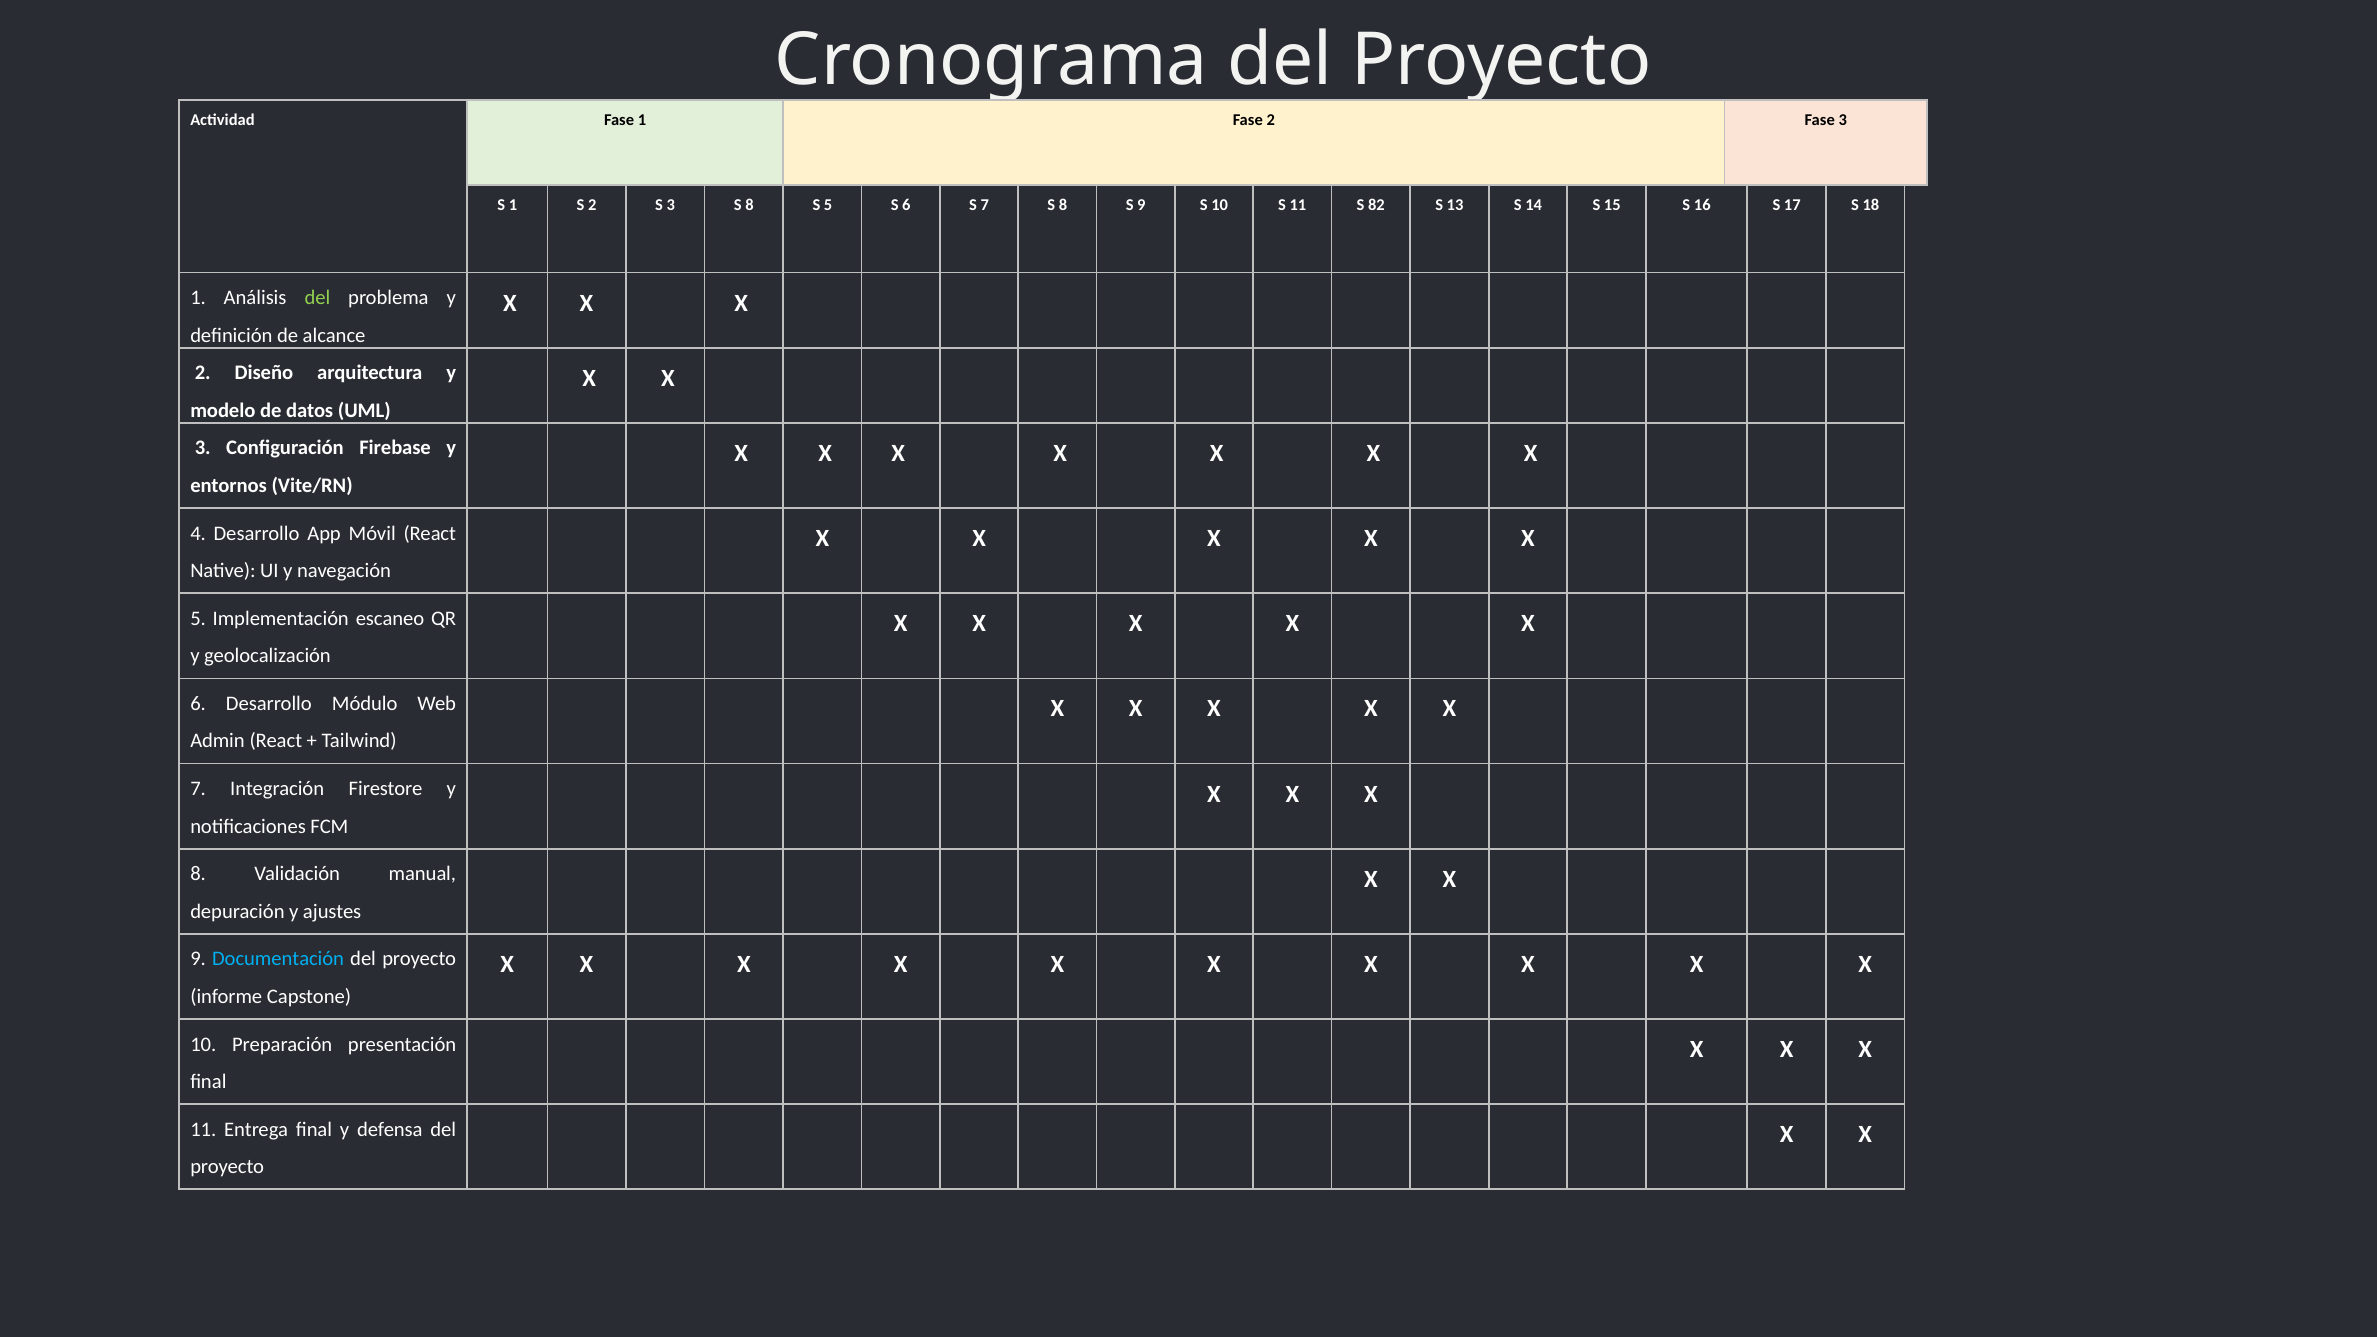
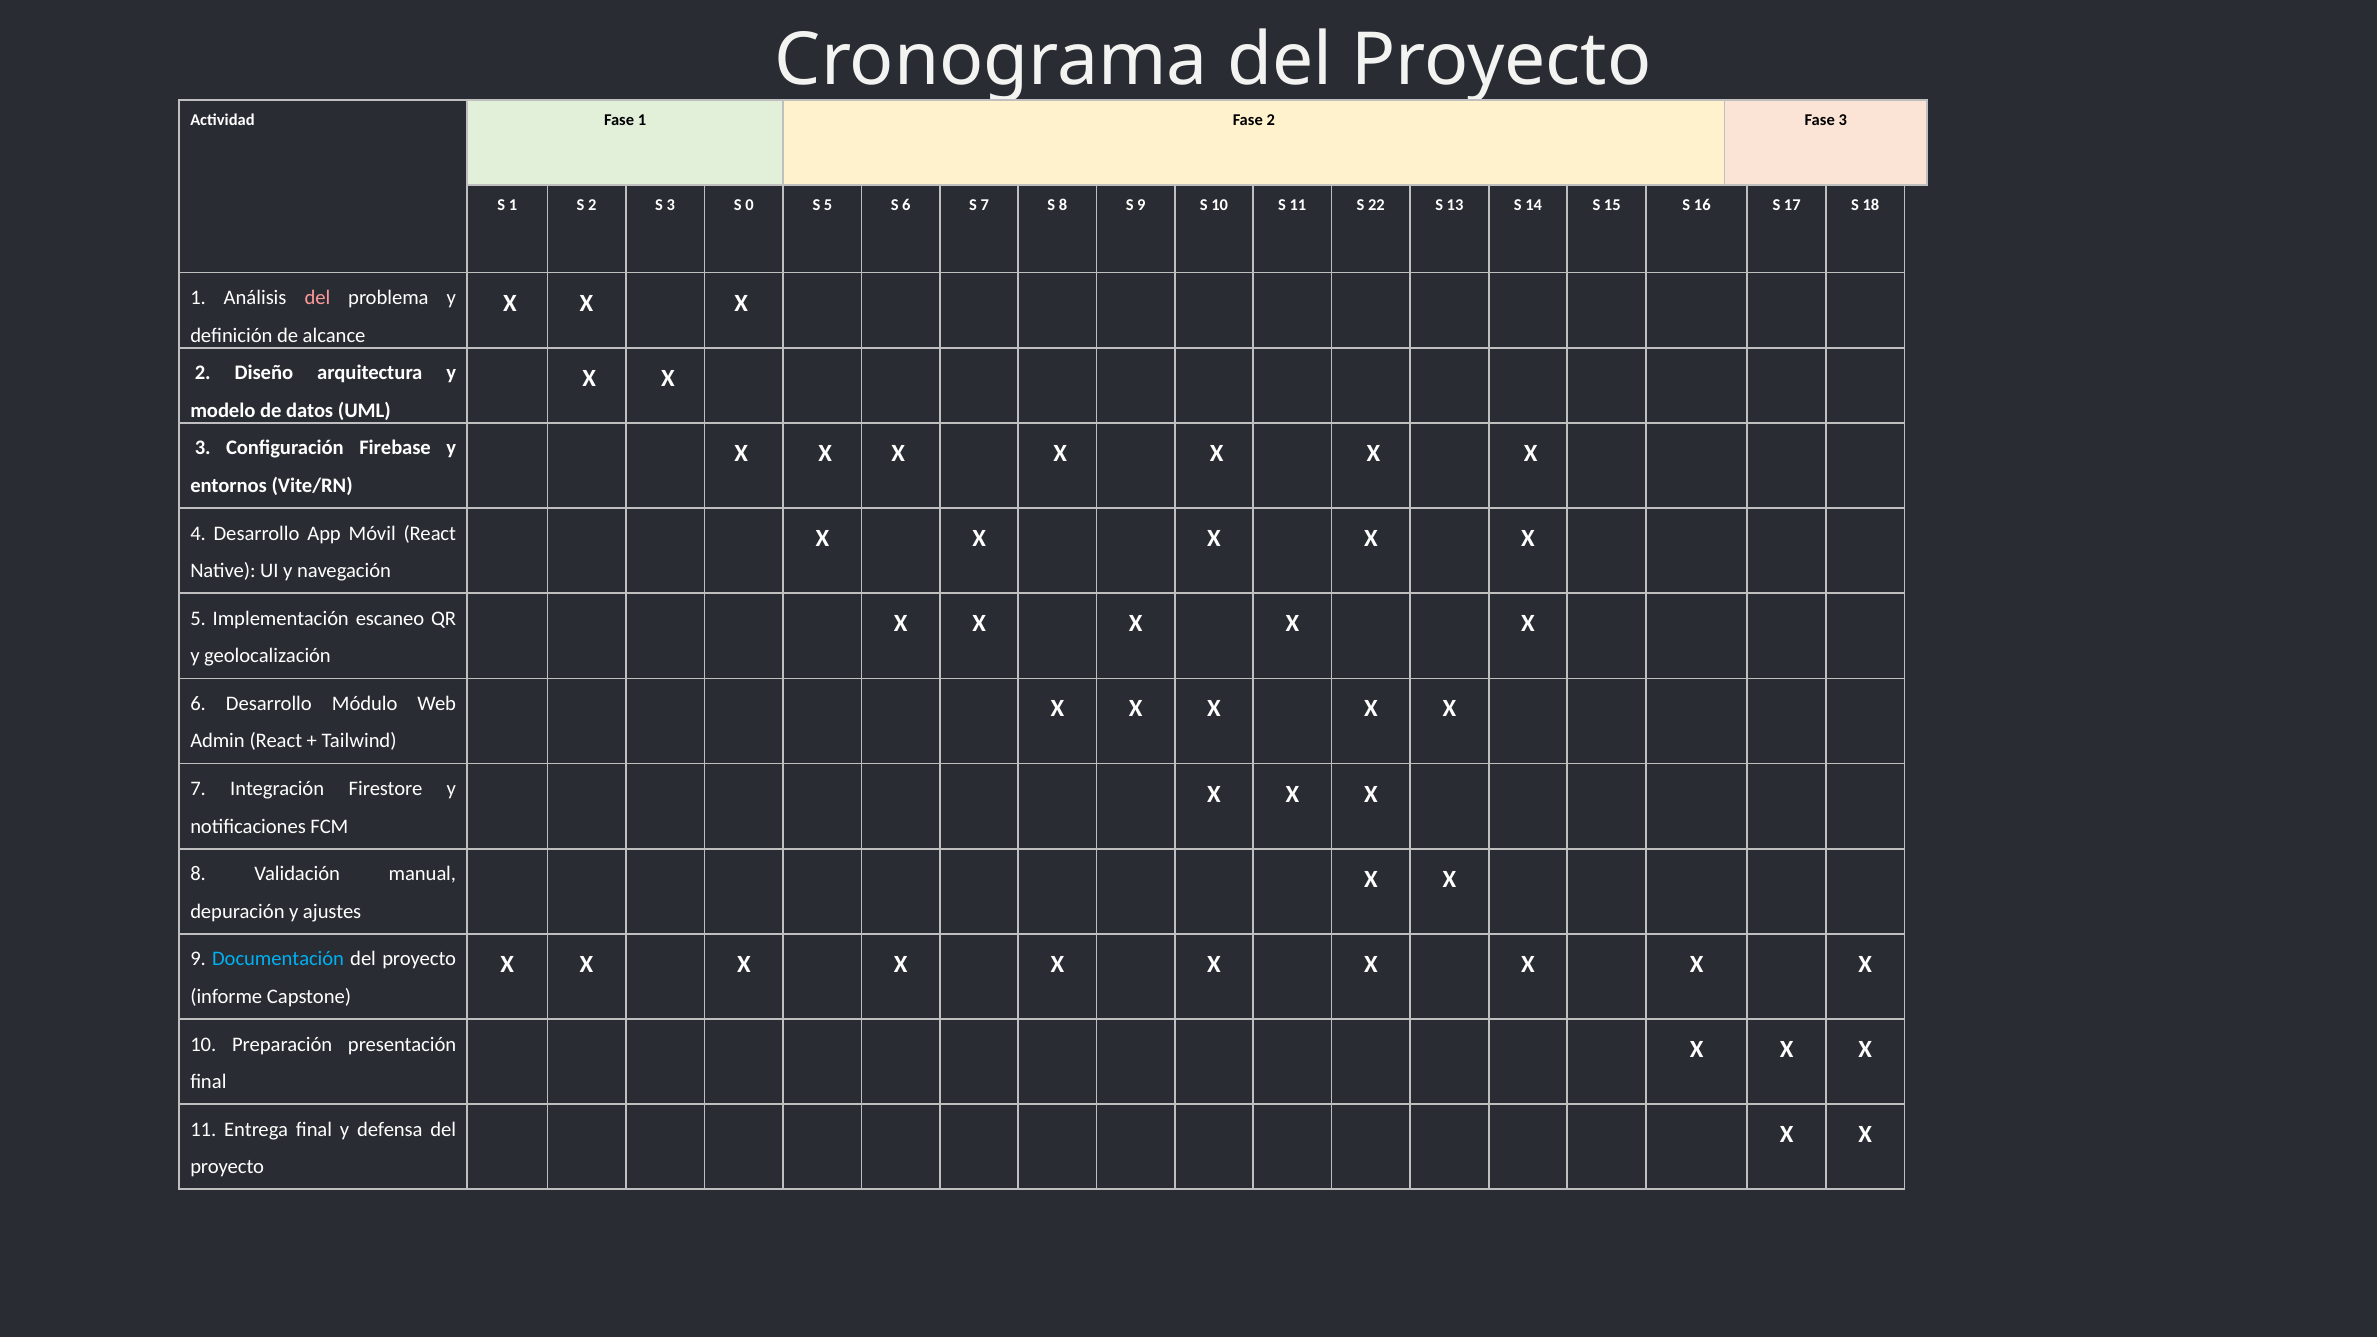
3 S 8: 8 -> 0
82: 82 -> 22
del at (317, 298) colour: light green -> pink
